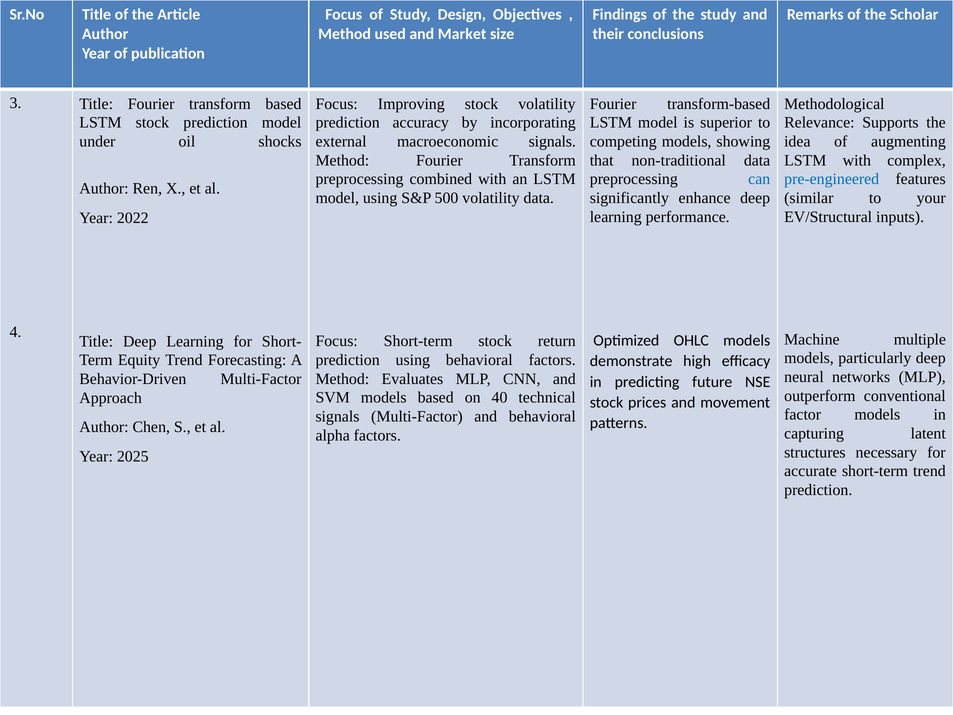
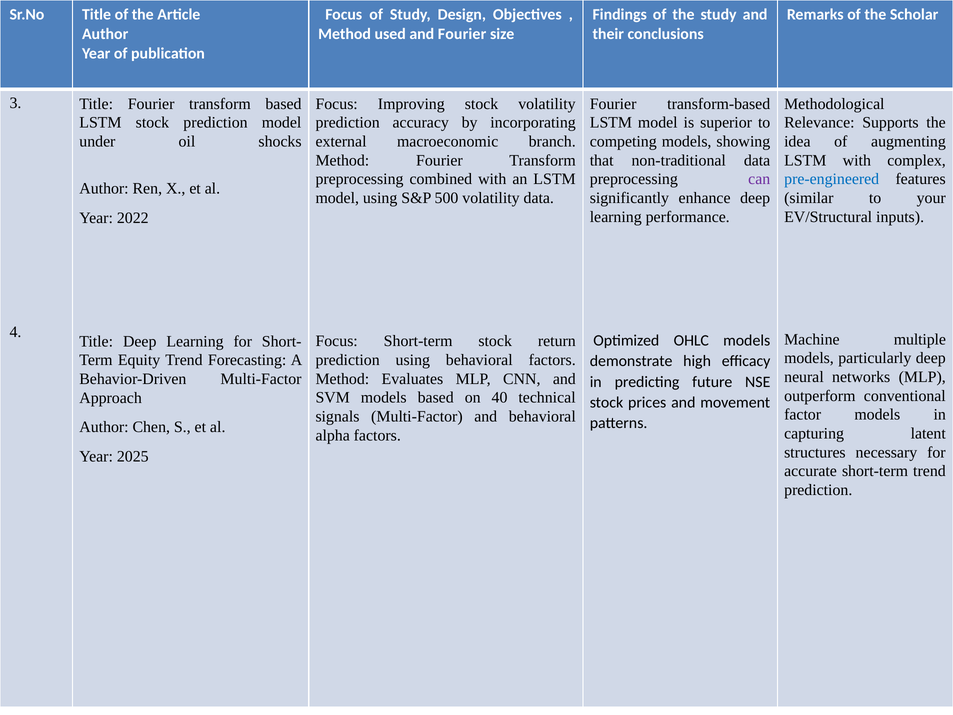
and Market: Market -> Fourier
macroeconomic signals: signals -> branch
can colour: blue -> purple
